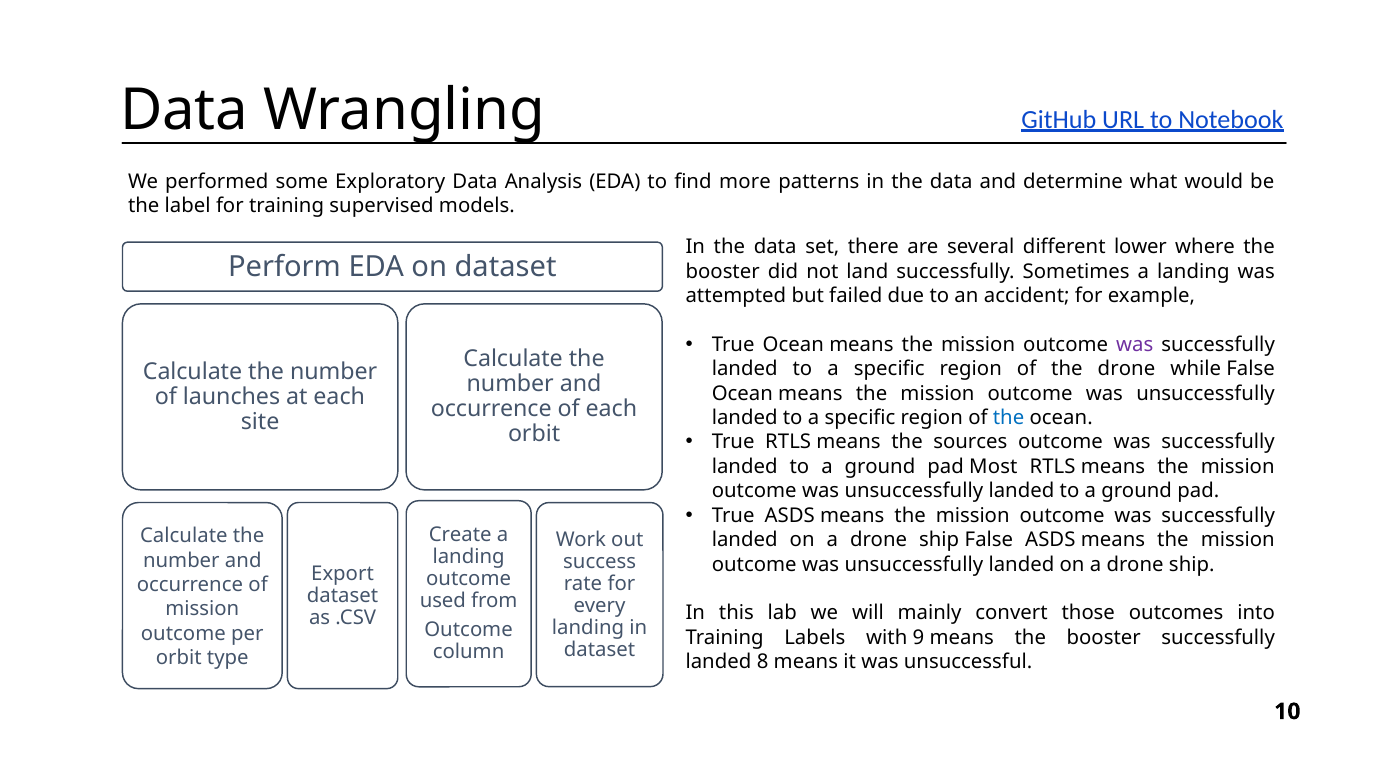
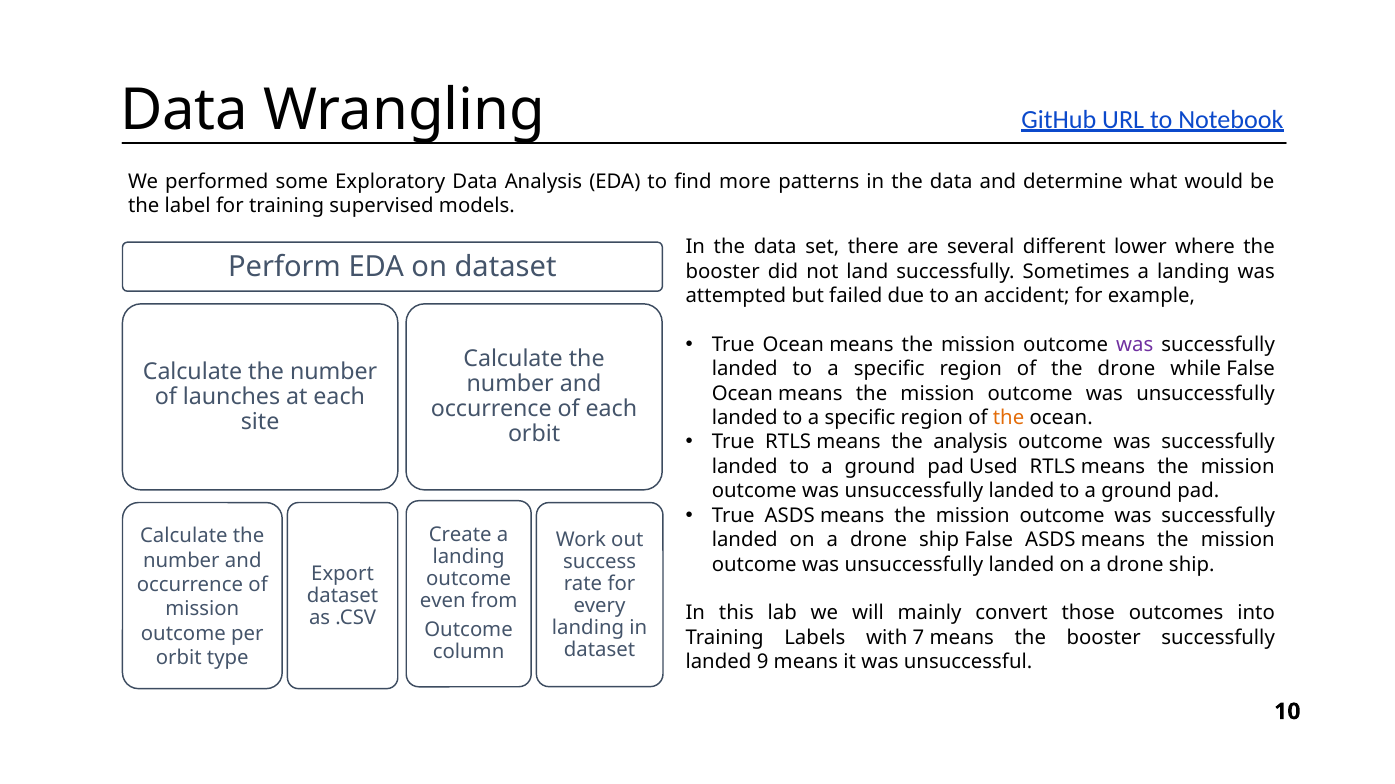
the at (1009, 418) colour: blue -> orange
the sources: sources -> analysis
Most: Most -> Used
used: used -> even
9: 9 -> 7
8: 8 -> 9
